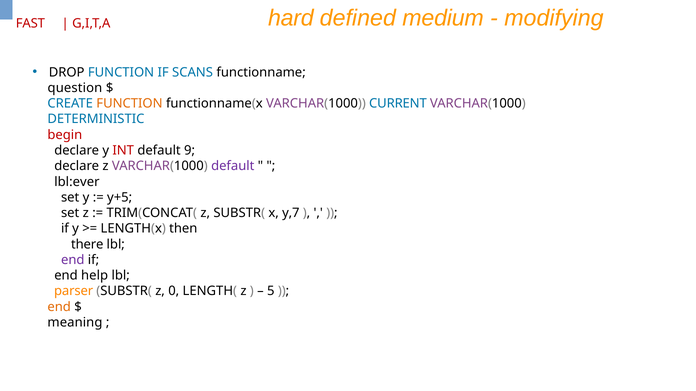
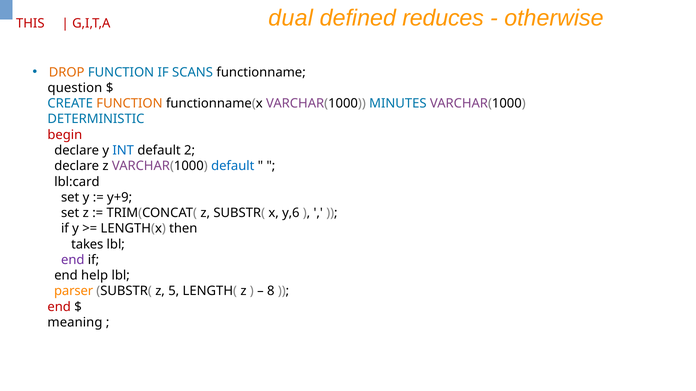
hard: hard -> dual
medium: medium -> reduces
modifying: modifying -> otherwise
FAST: FAST -> THIS
DROP colour: black -> orange
CURRENT: CURRENT -> MINUTES
INT colour: red -> blue
9: 9 -> 2
default at (233, 166) colour: purple -> blue
lbl:ever: lbl:ever -> lbl:card
y+5: y+5 -> y+9
y,7: y,7 -> y,6
there: there -> takes
0: 0 -> 5
5: 5 -> 8
end at (59, 307) colour: orange -> red
